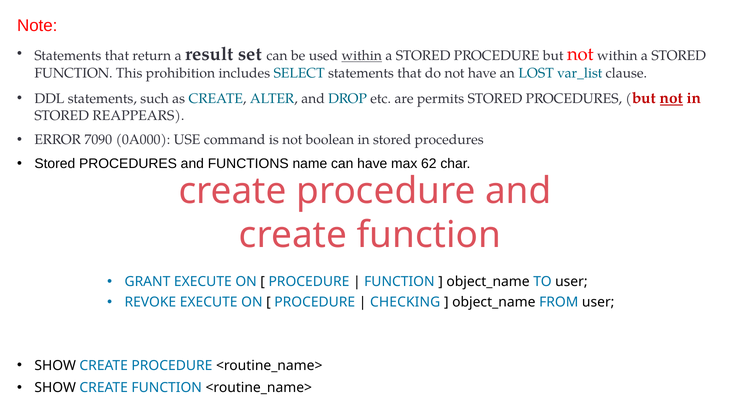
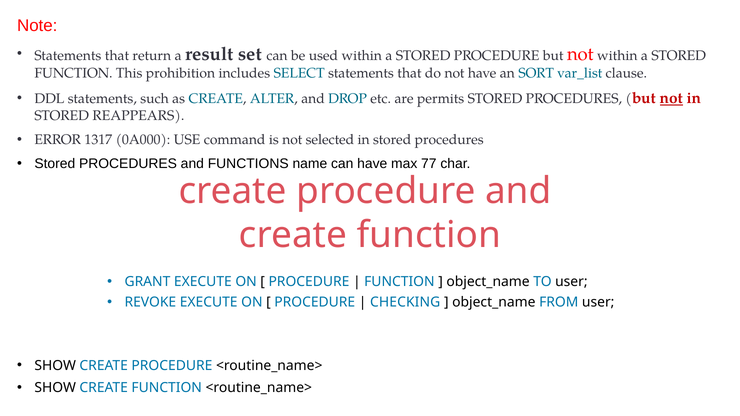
within at (362, 56) underline: present -> none
LOST: LOST -> SORT
7090: 7090 -> 1317
boolean: boolean -> selected
62: 62 -> 77
